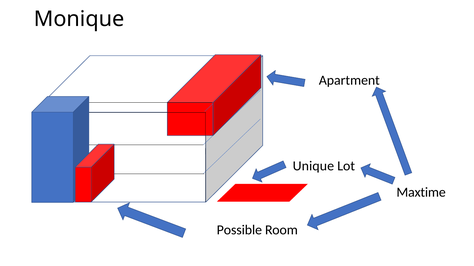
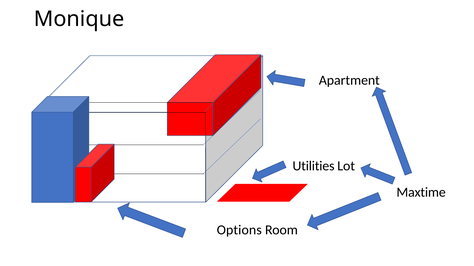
Unique: Unique -> Utilities
Possible: Possible -> Options
